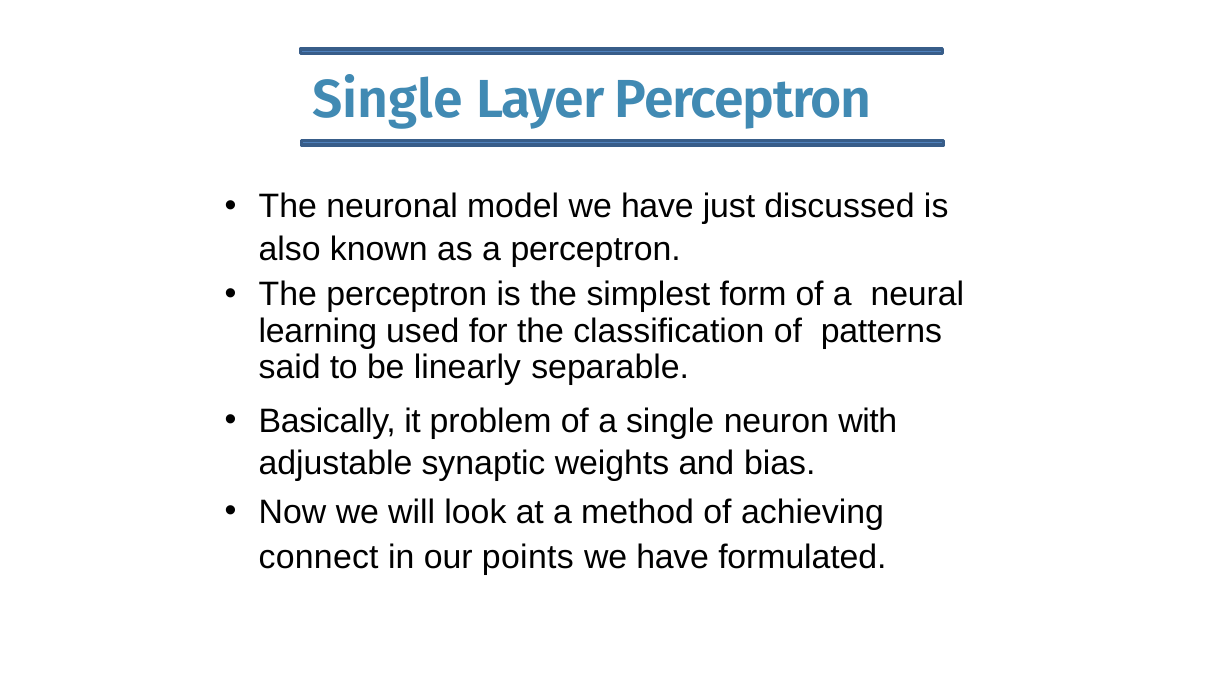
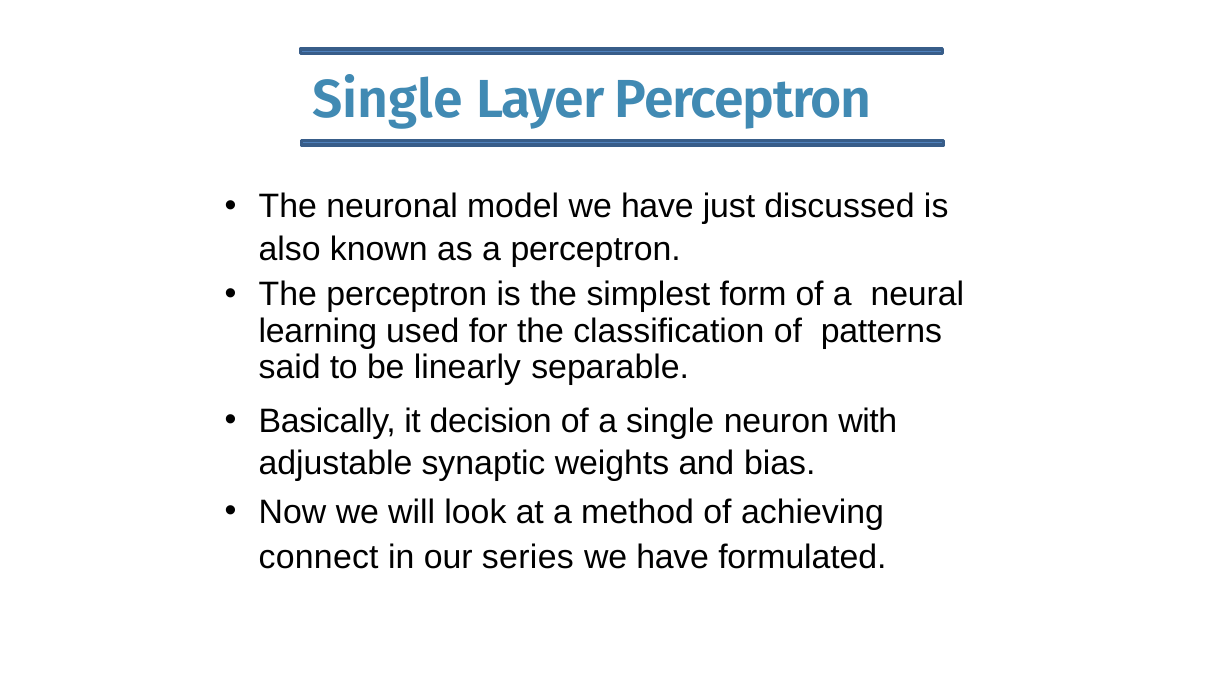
problem: problem -> decision
points: points -> series
